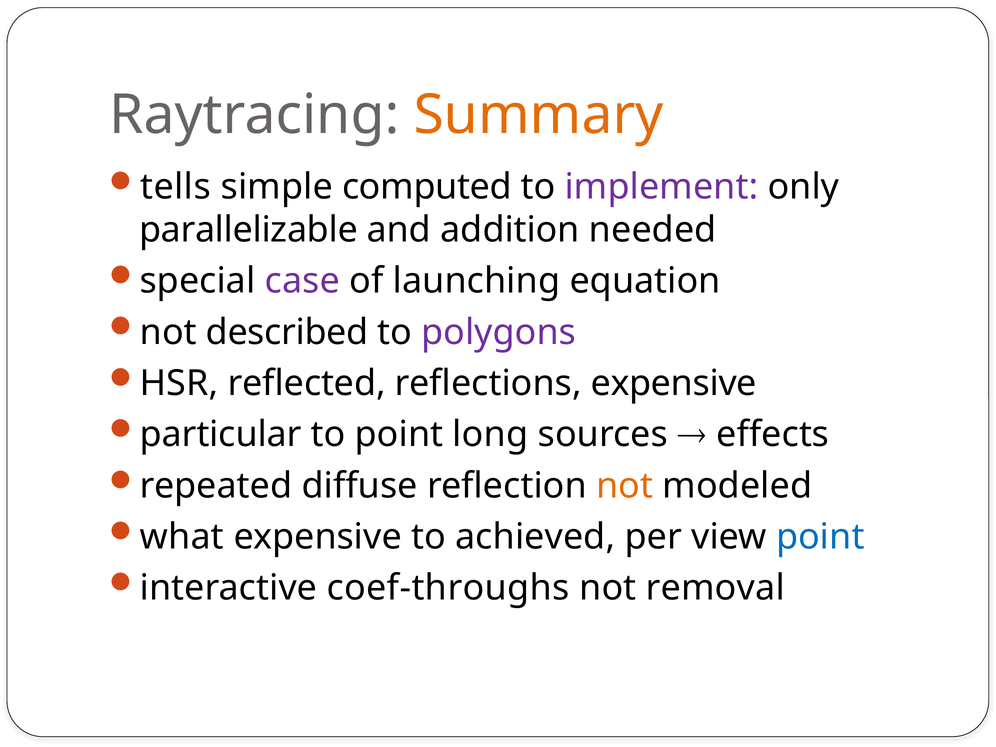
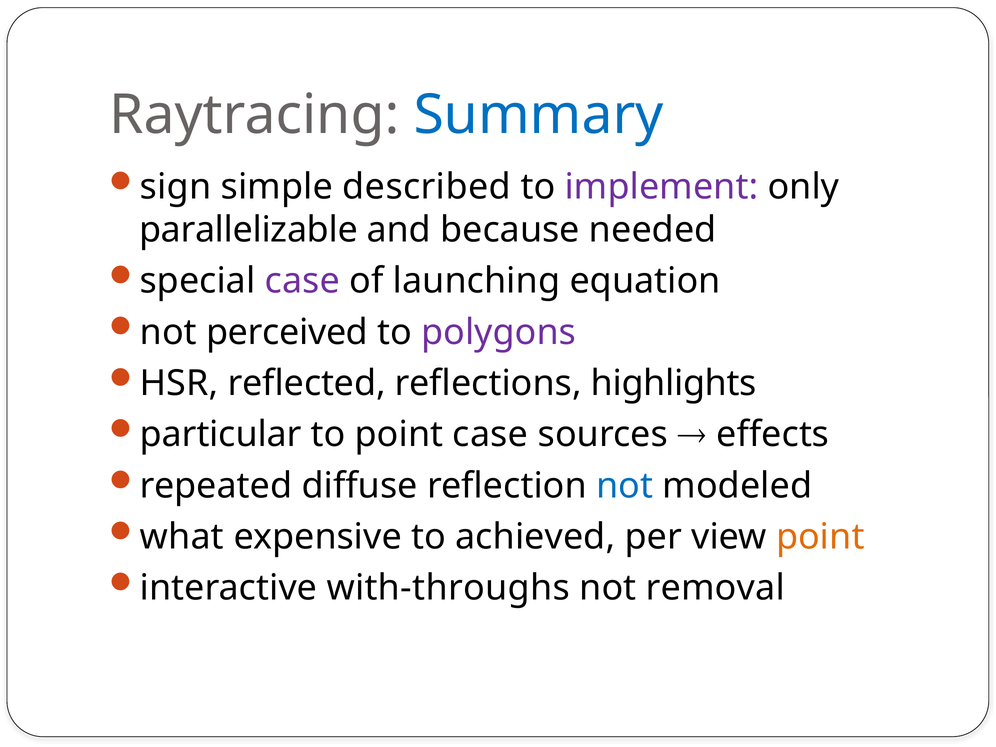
Summary colour: orange -> blue
tells: tells -> sign
computed: computed -> described
addition: addition -> because
described: described -> perceived
reflections expensive: expensive -> highlights
point long: long -> case
not at (625, 486) colour: orange -> blue
point at (820, 537) colour: blue -> orange
coef-throughs: coef-throughs -> with-throughs
